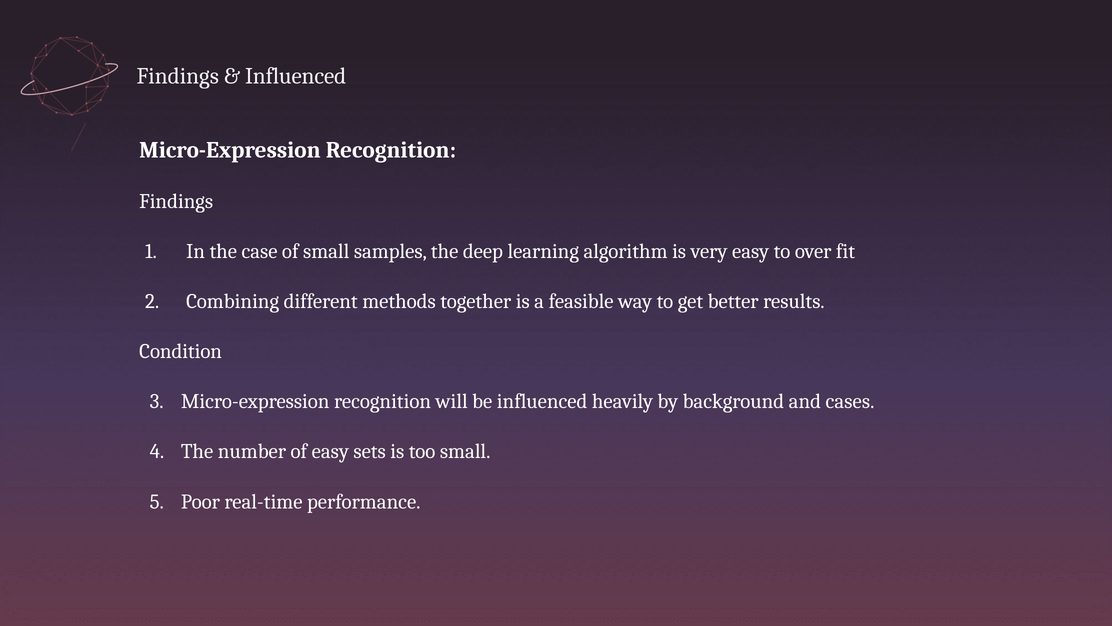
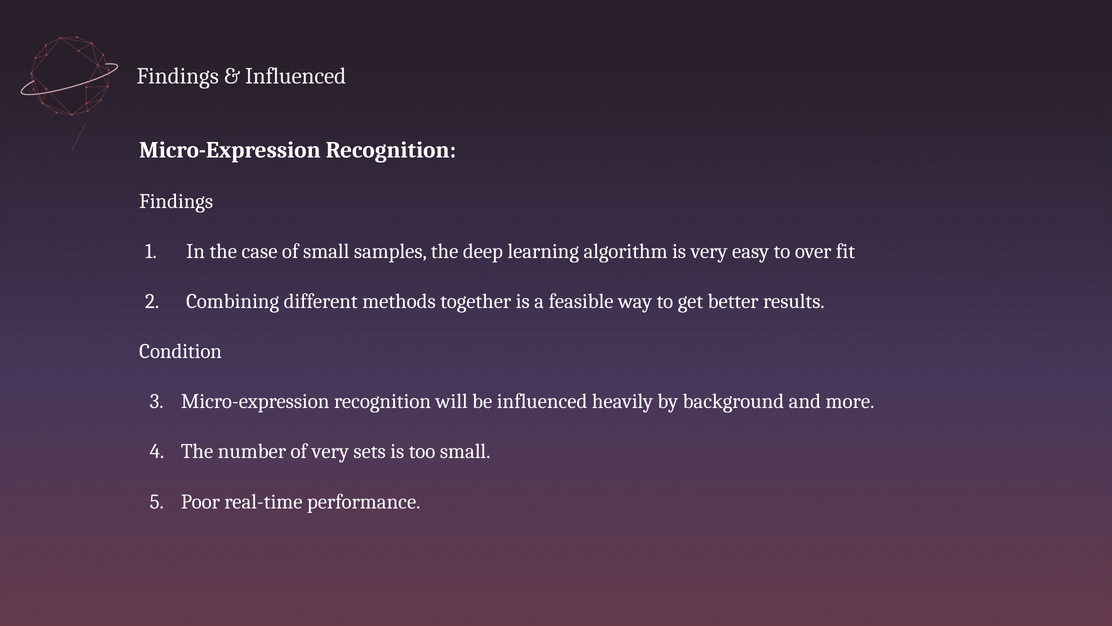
cases: cases -> more
of easy: easy -> very
